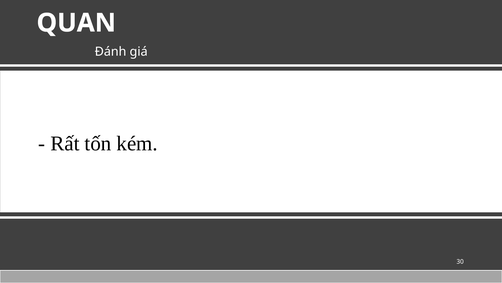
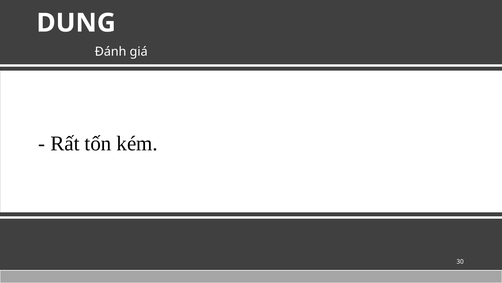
QUAN: QUAN -> DUNG
